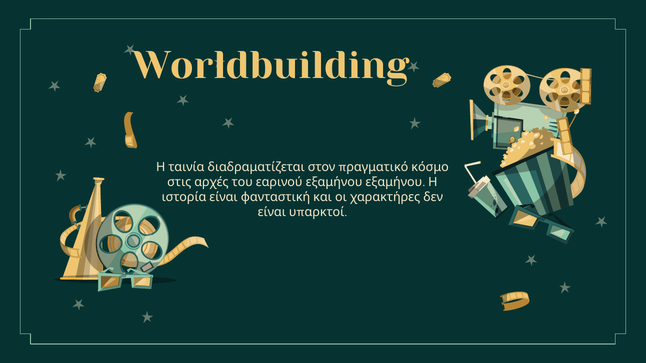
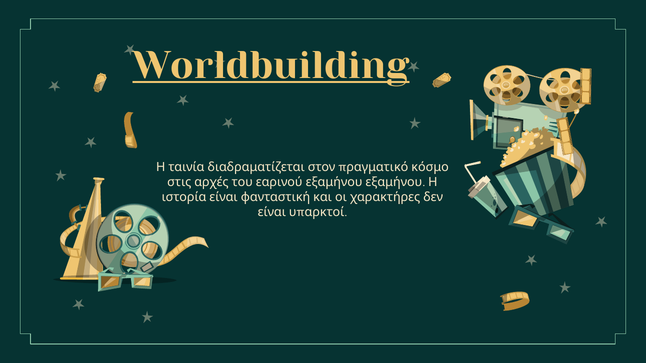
Worldbuilding underline: none -> present
